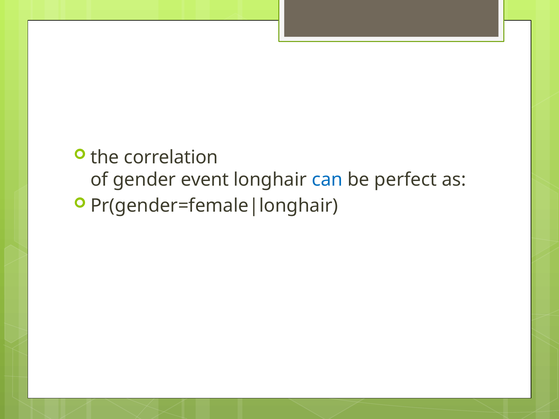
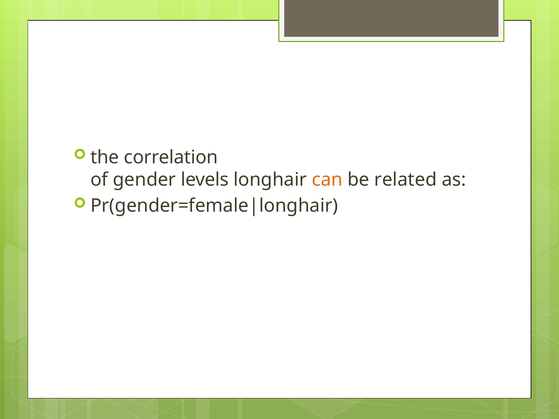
event: event -> levels
can colour: blue -> orange
perfect: perfect -> related
